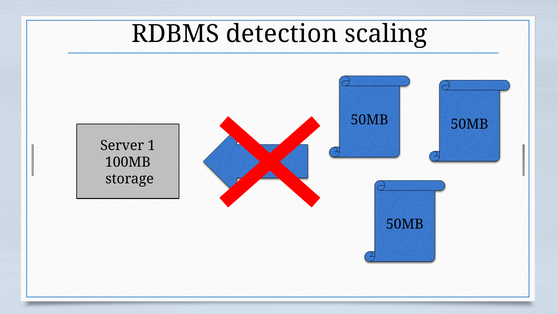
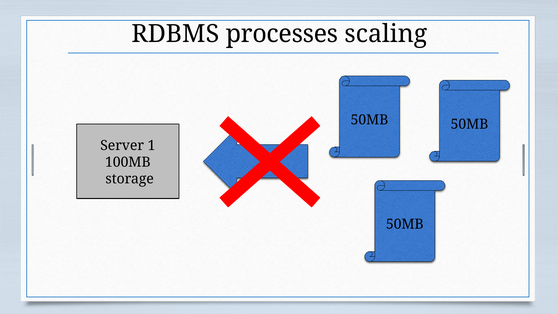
detection: detection -> processes
